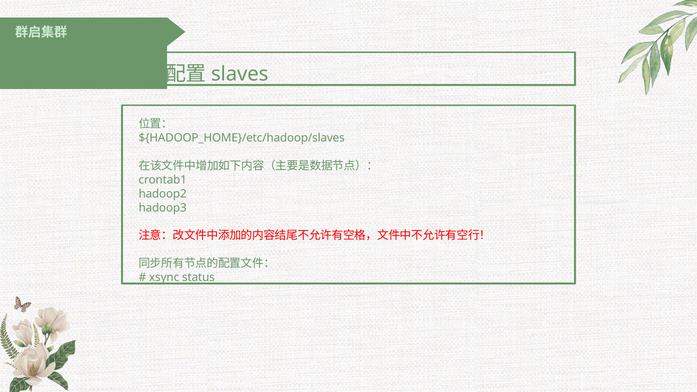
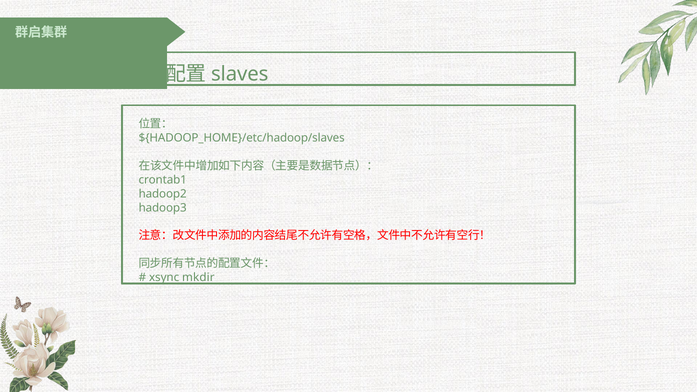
status: status -> mkdir
